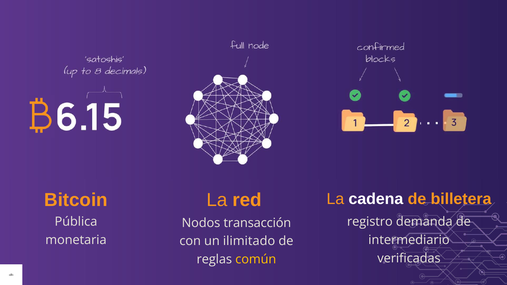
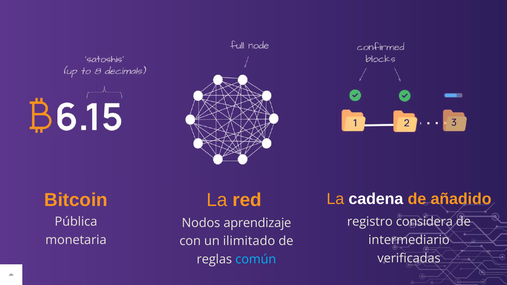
billetera: billetera -> añadido
demanda: demanda -> considera
transacción: transacción -> aprendizaje
común colour: yellow -> light blue
